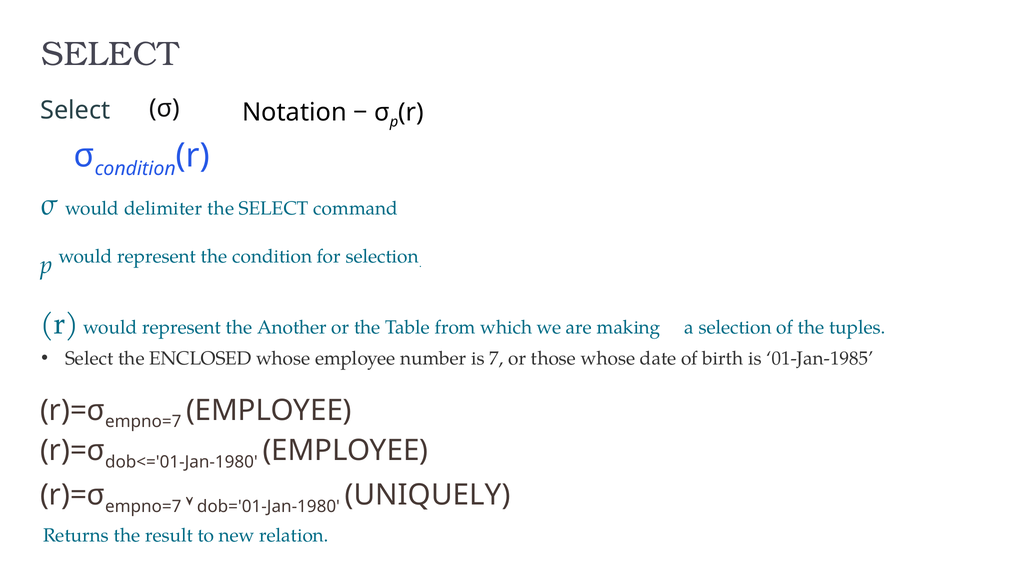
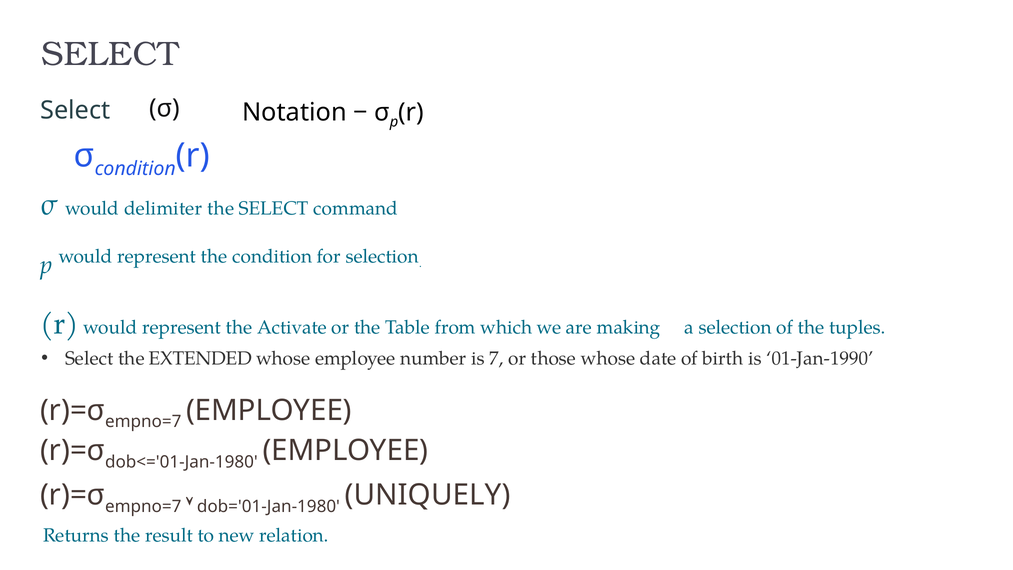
Another: Another -> Activate
ENCLOSED: ENCLOSED -> EXTENDED
01-Jan-1985: 01-Jan-1985 -> 01-Jan-1990
